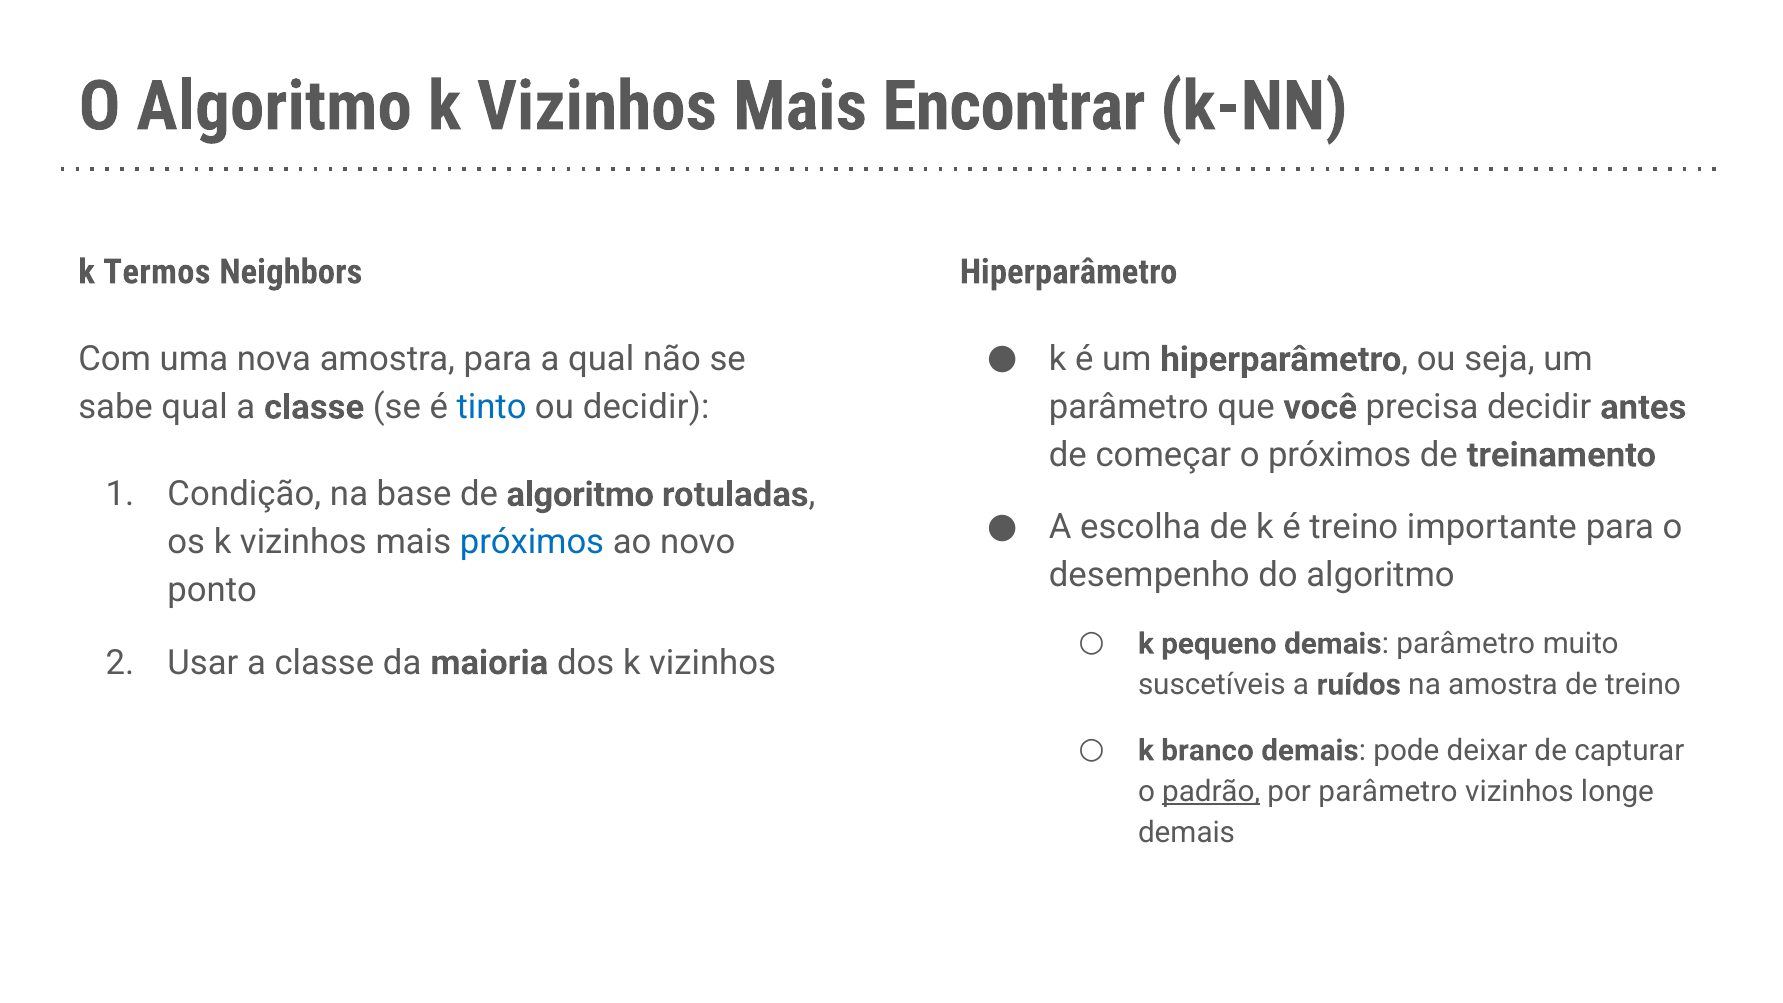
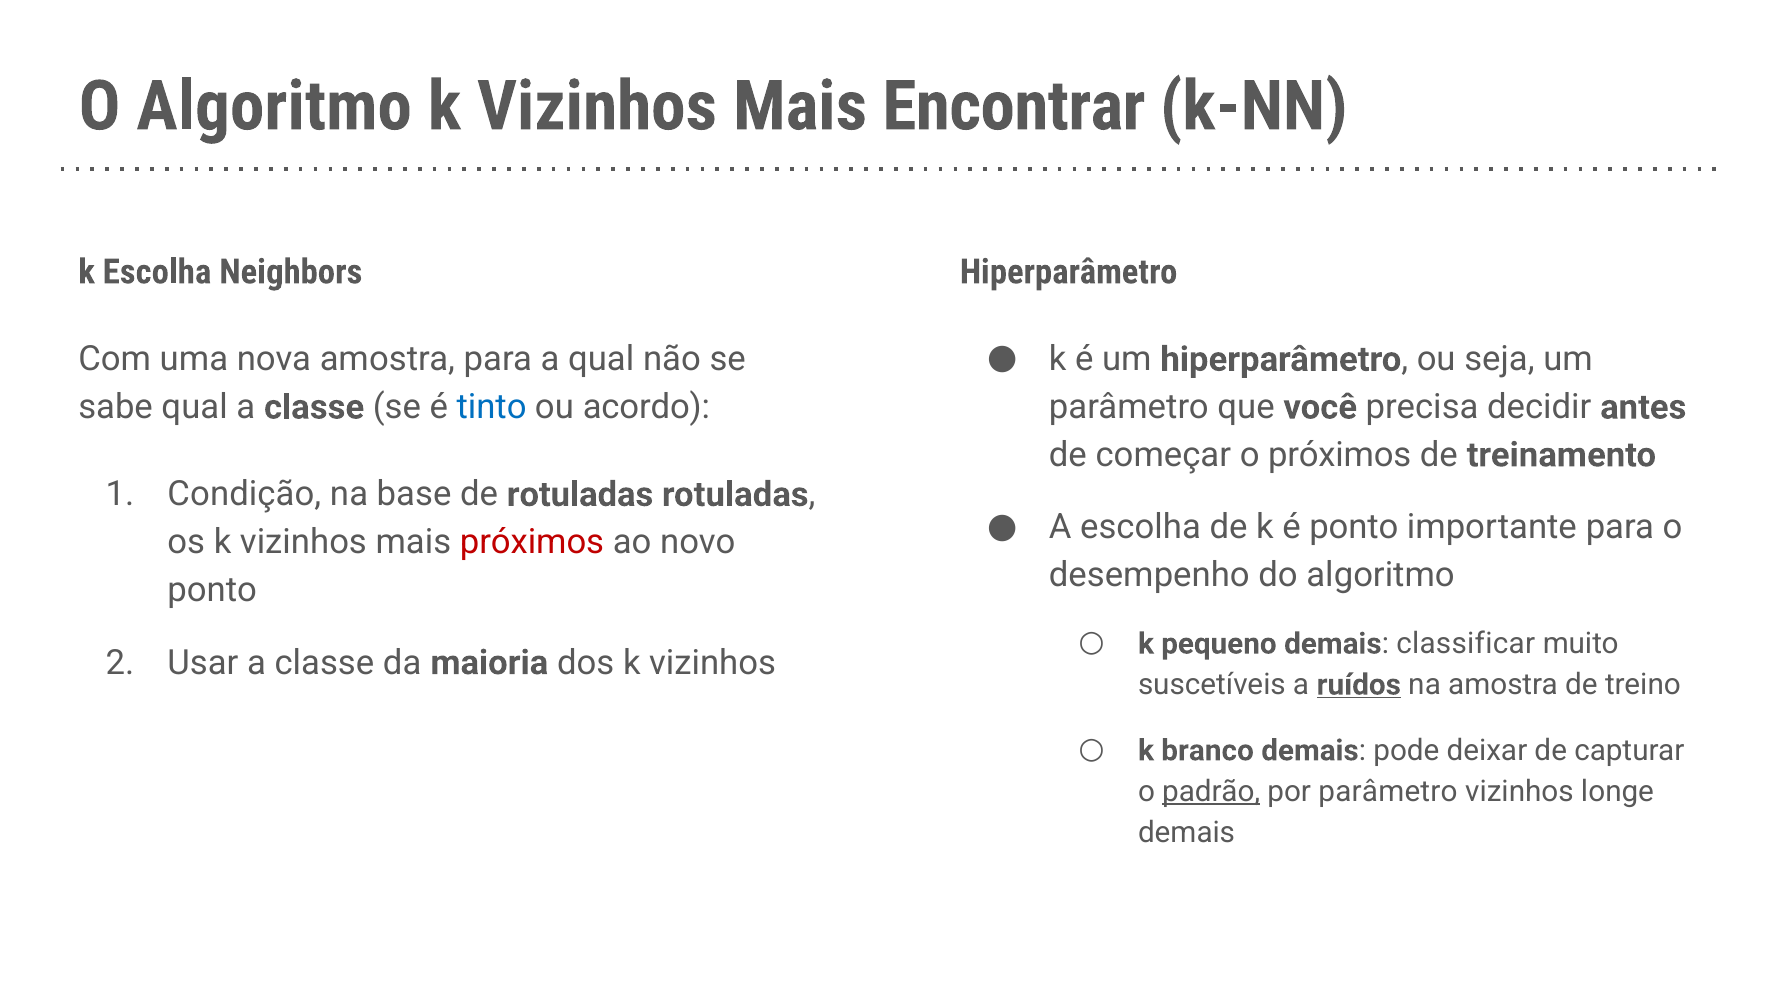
k Termos: Termos -> Escolha
ou decidir: decidir -> acordo
de algoritmo: algoritmo -> rotuladas
é treino: treino -> ponto
próximos at (532, 542) colour: blue -> red
demais parâmetro: parâmetro -> classificar
ruídos underline: none -> present
